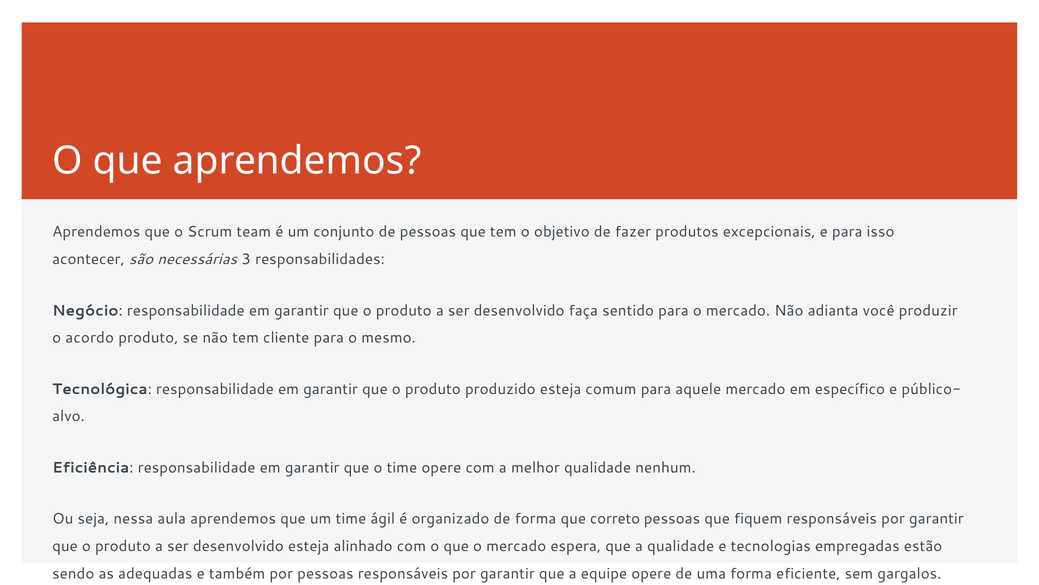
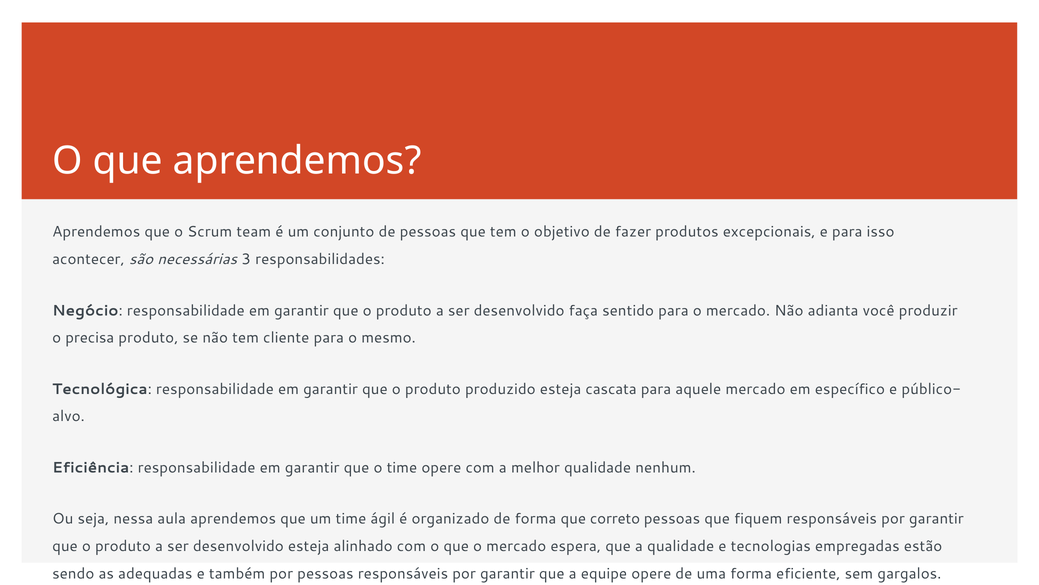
acordo: acordo -> precisa
comum: comum -> cascata
